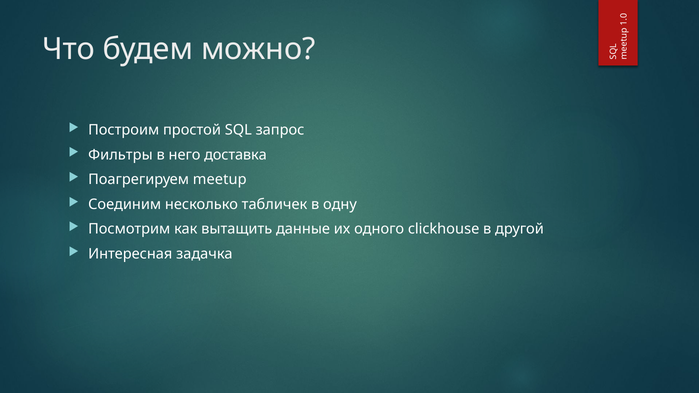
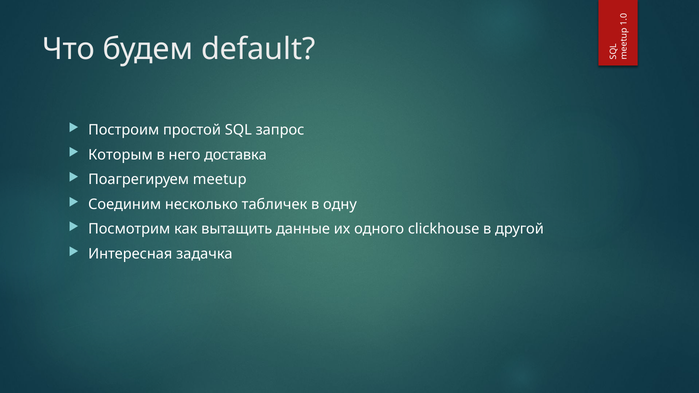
можно: можно -> default
Фильтры: Фильтры -> Которым
